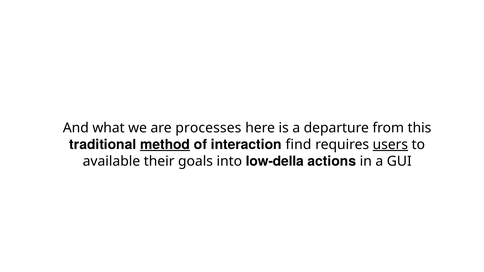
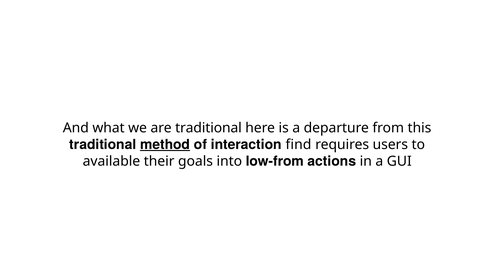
are processes: processes -> traditional
users underline: present -> none
low-della: low-della -> low-from
